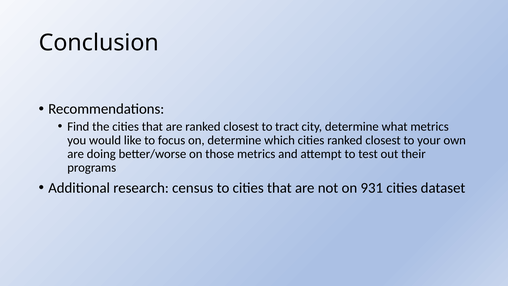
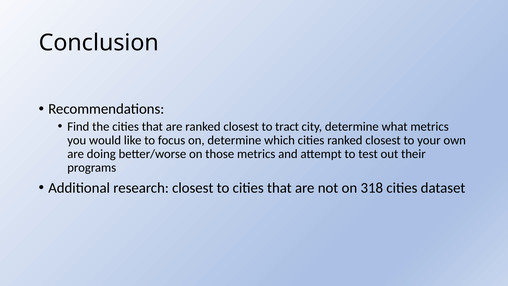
research census: census -> closest
931: 931 -> 318
